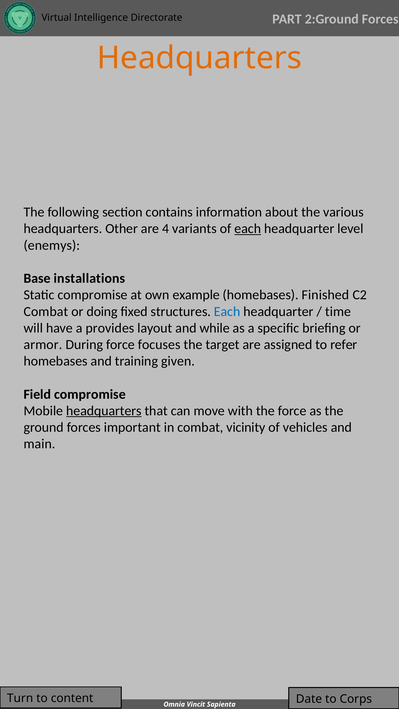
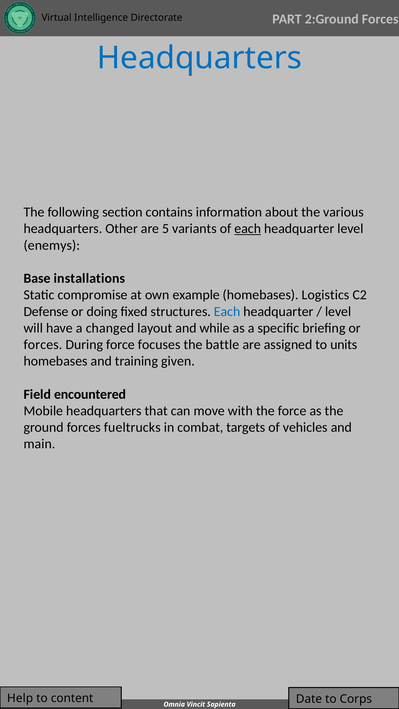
Headquarters at (199, 58) colour: orange -> blue
4: 4 -> 5
Finished: Finished -> Logistics
Combat at (46, 312): Combat -> Defense
time at (338, 312): time -> level
provides: provides -> changed
armor at (43, 345): armor -> forces
target: target -> battle
refer: refer -> units
Field compromise: compromise -> encountered
headquarters at (104, 411) underline: present -> none
important: important -> fueltrucks
vicinity: vicinity -> targets
Turn: Turn -> Help
